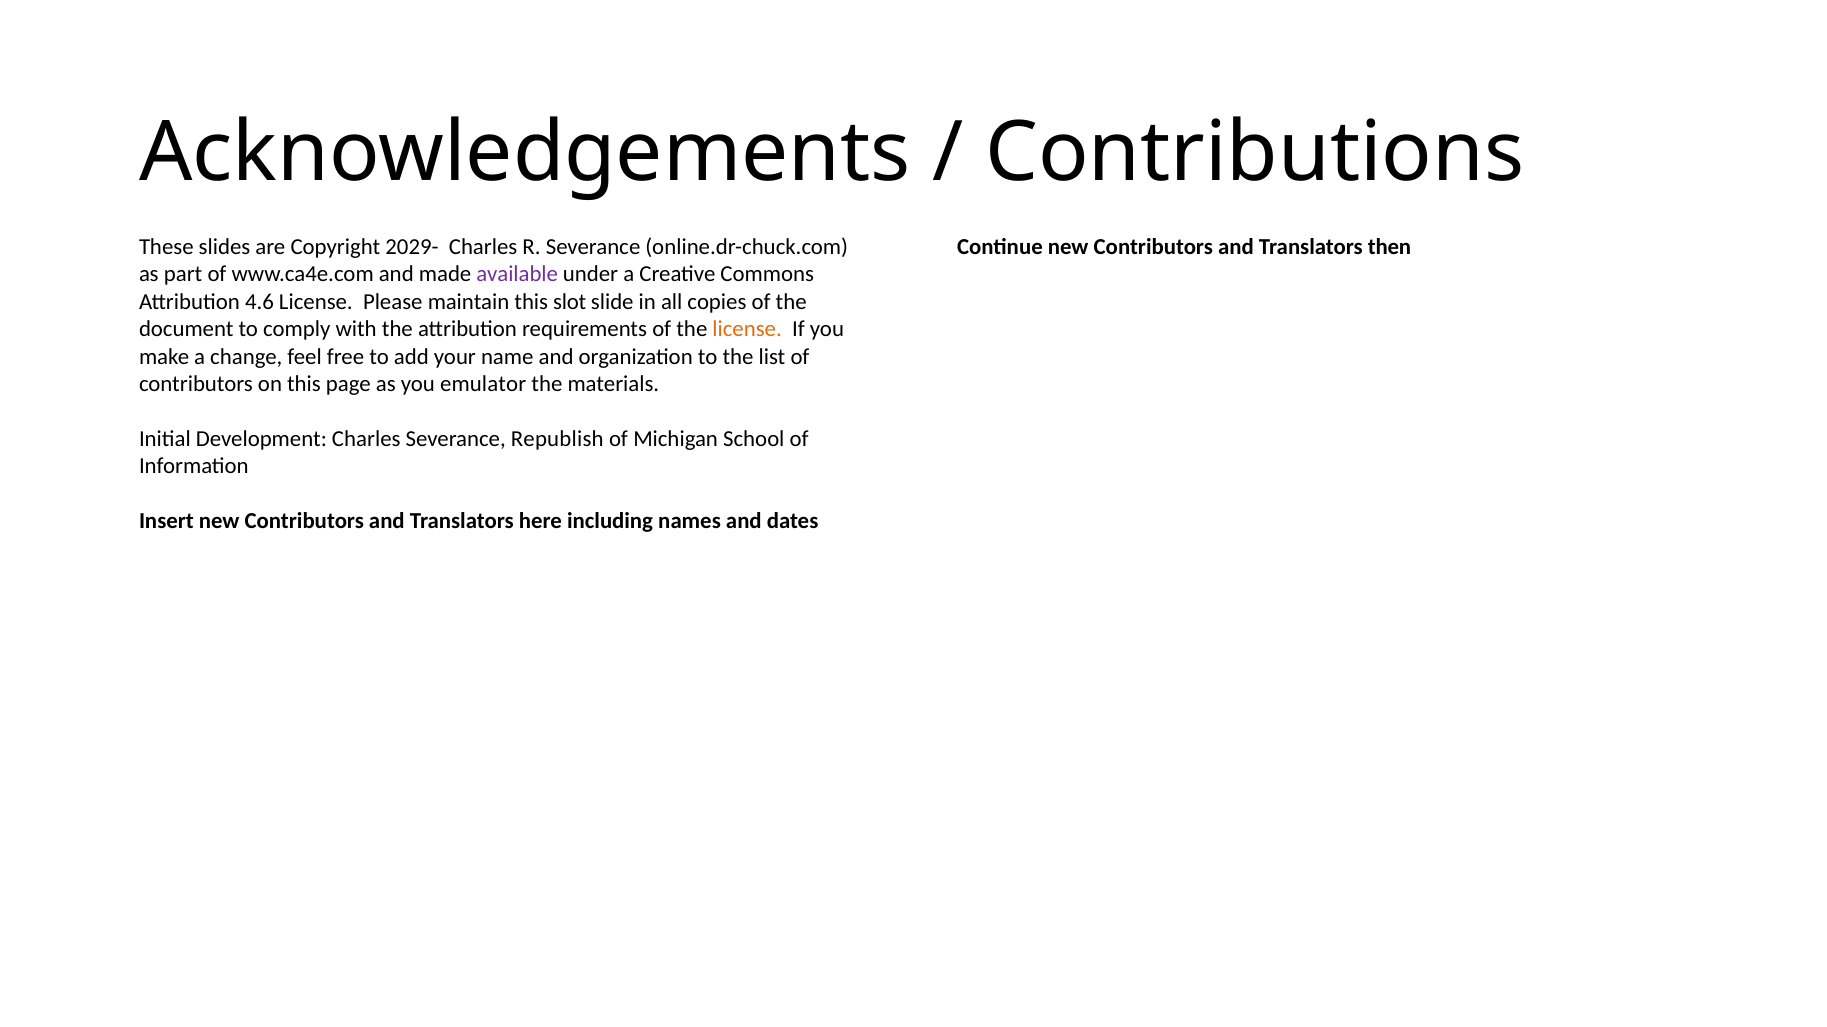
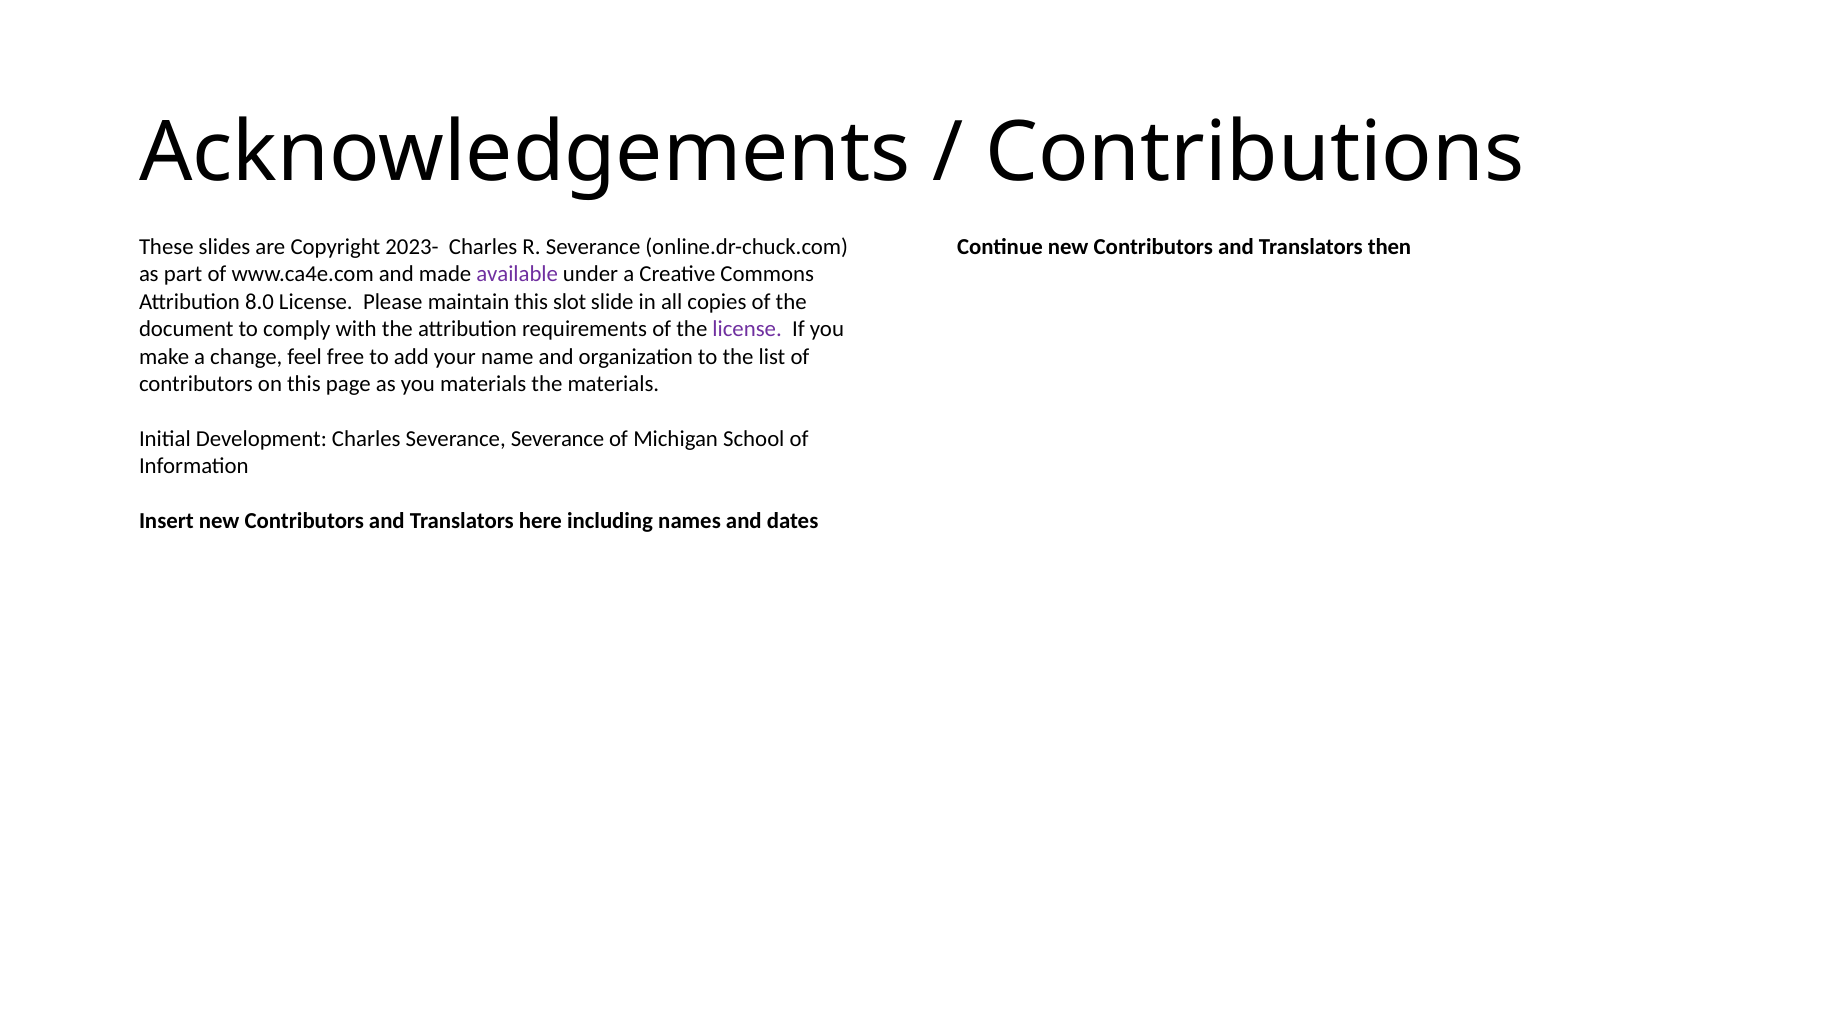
2029-: 2029- -> 2023-
4.6: 4.6 -> 8.0
license at (747, 329) colour: orange -> purple
you emulator: emulator -> materials
Severance Republish: Republish -> Severance
